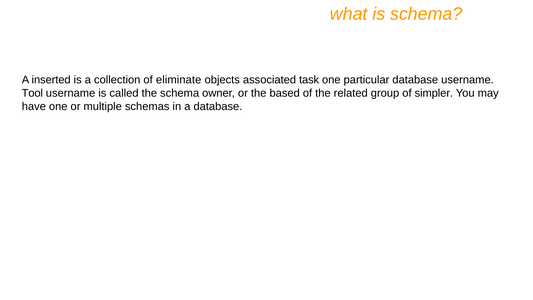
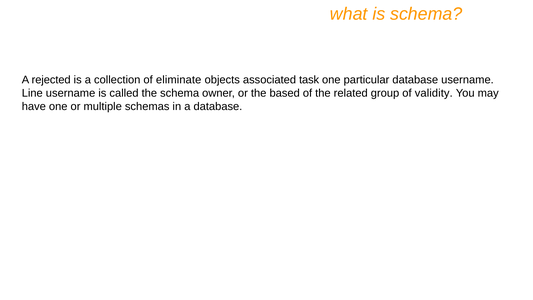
inserted: inserted -> rejected
Tool: Tool -> Line
simpler: simpler -> validity
